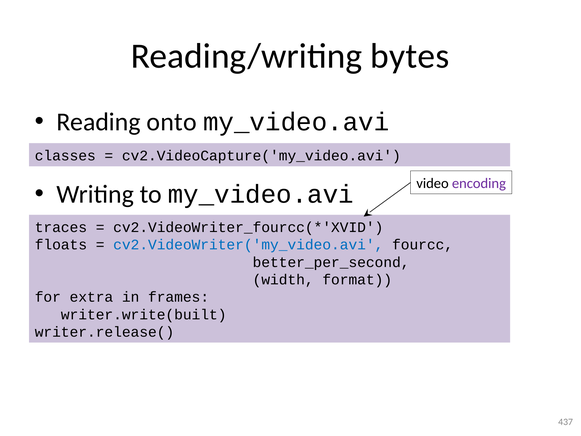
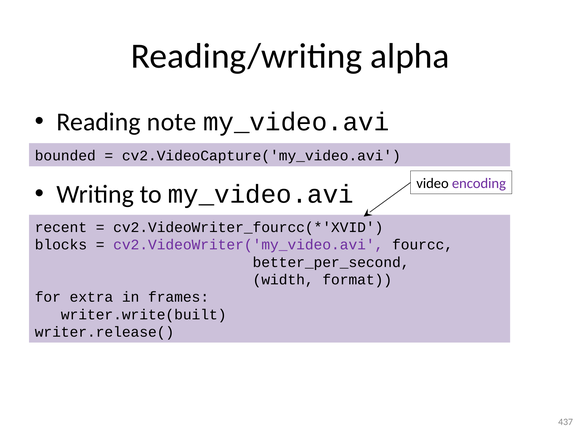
bytes: bytes -> alpha
onto: onto -> note
classes: classes -> bounded
traces: traces -> recent
floats: floats -> blocks
cv2.VideoWriter('my_video.avi colour: blue -> purple
